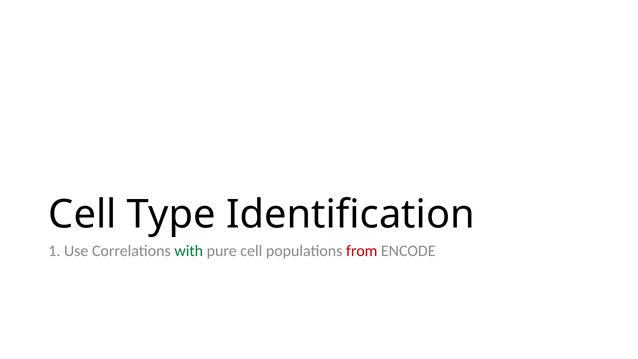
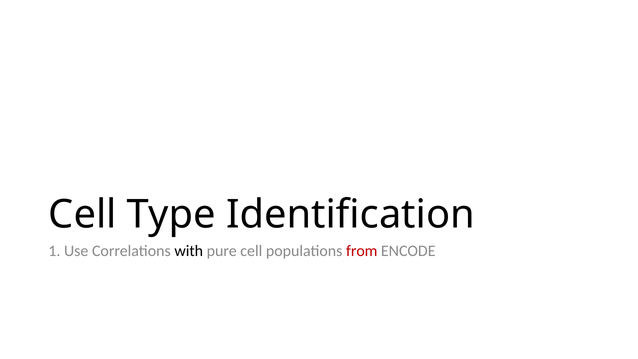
with colour: green -> black
